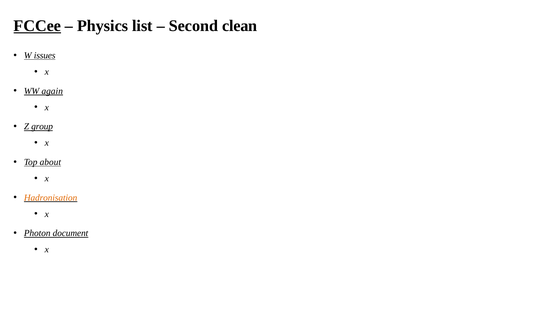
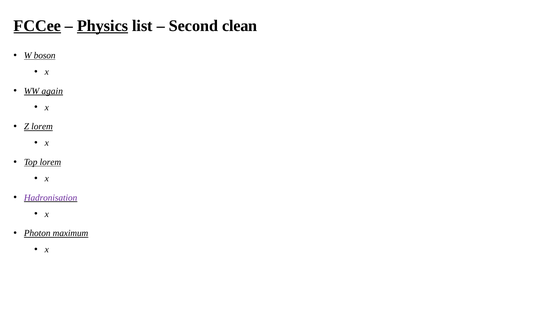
Physics underline: none -> present
issues: issues -> boson
Z group: group -> lorem
Top about: about -> lorem
Hadronisation colour: orange -> purple
document: document -> maximum
